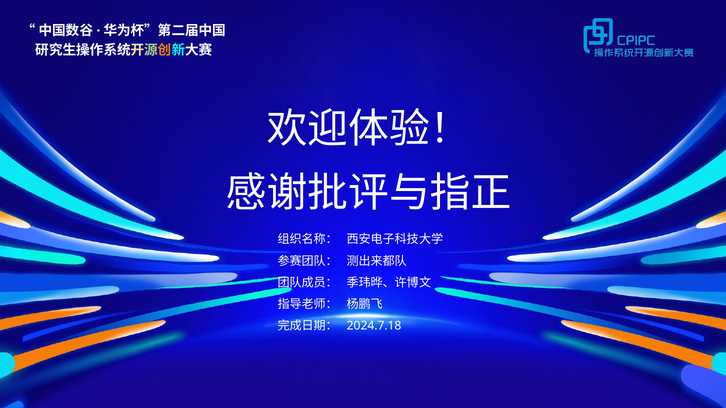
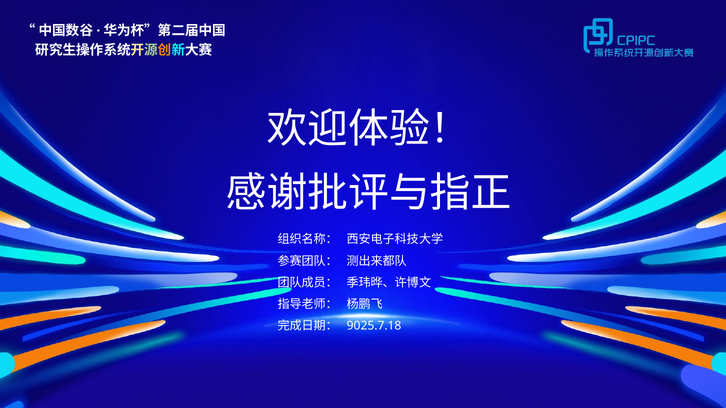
2024.7.18: 2024.7.18 -> 9025.7.18
